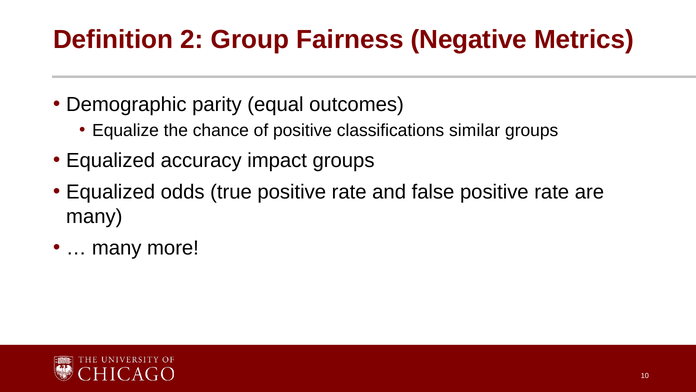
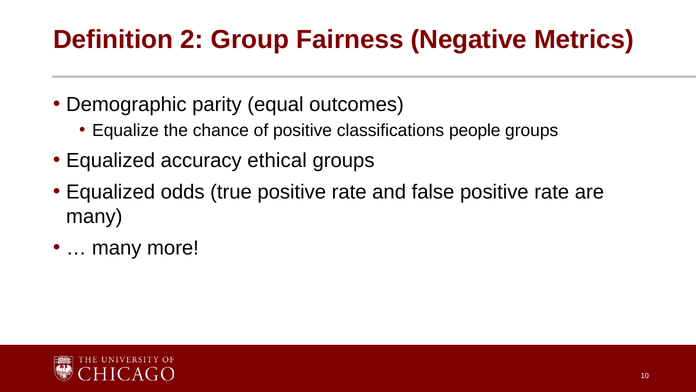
similar: similar -> people
impact: impact -> ethical
